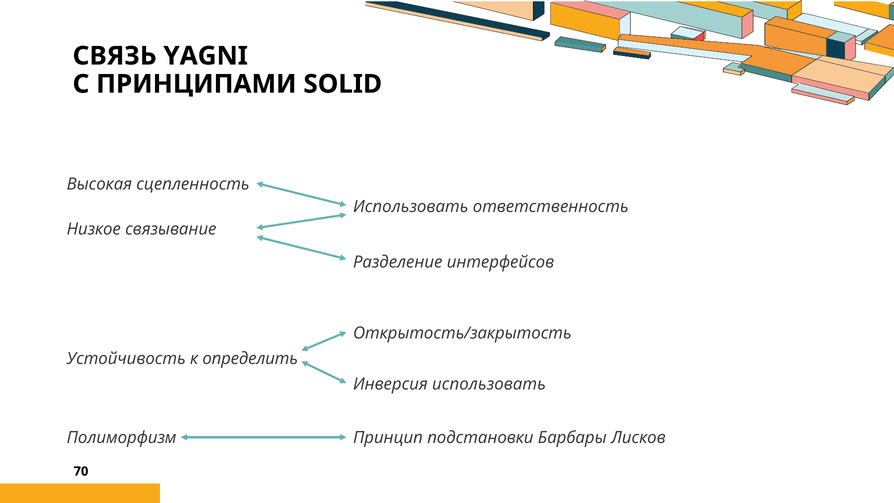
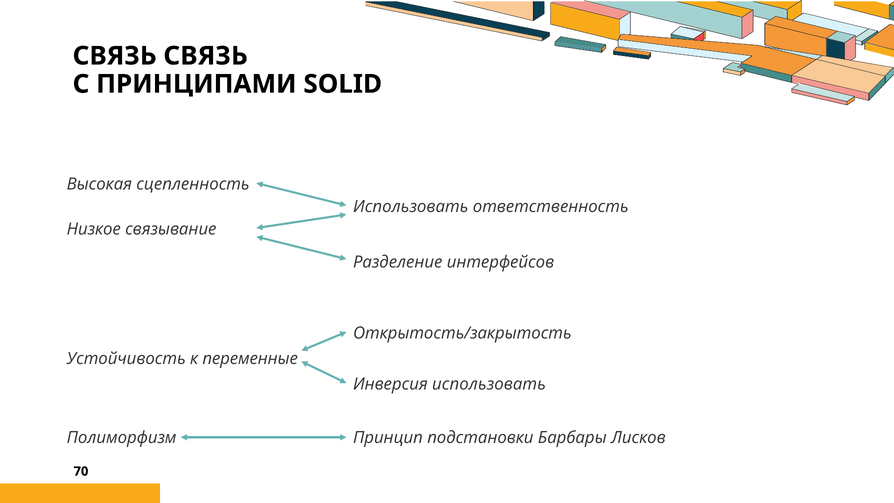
СВЯЗЬ YAGNI: YAGNI -> СВЯЗЬ
определить: определить -> переменные
